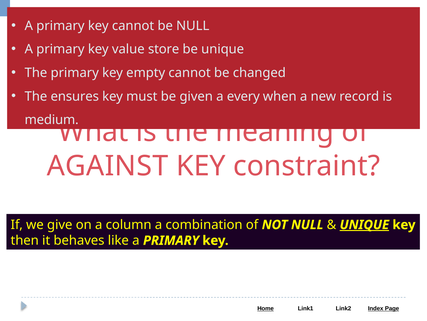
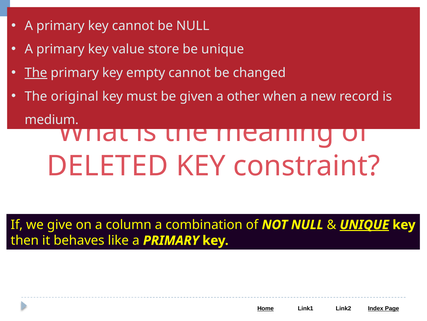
The at (36, 73) underline: none -> present
ensures: ensures -> original
every: every -> other
AGAINST: AGAINST -> DELETED
